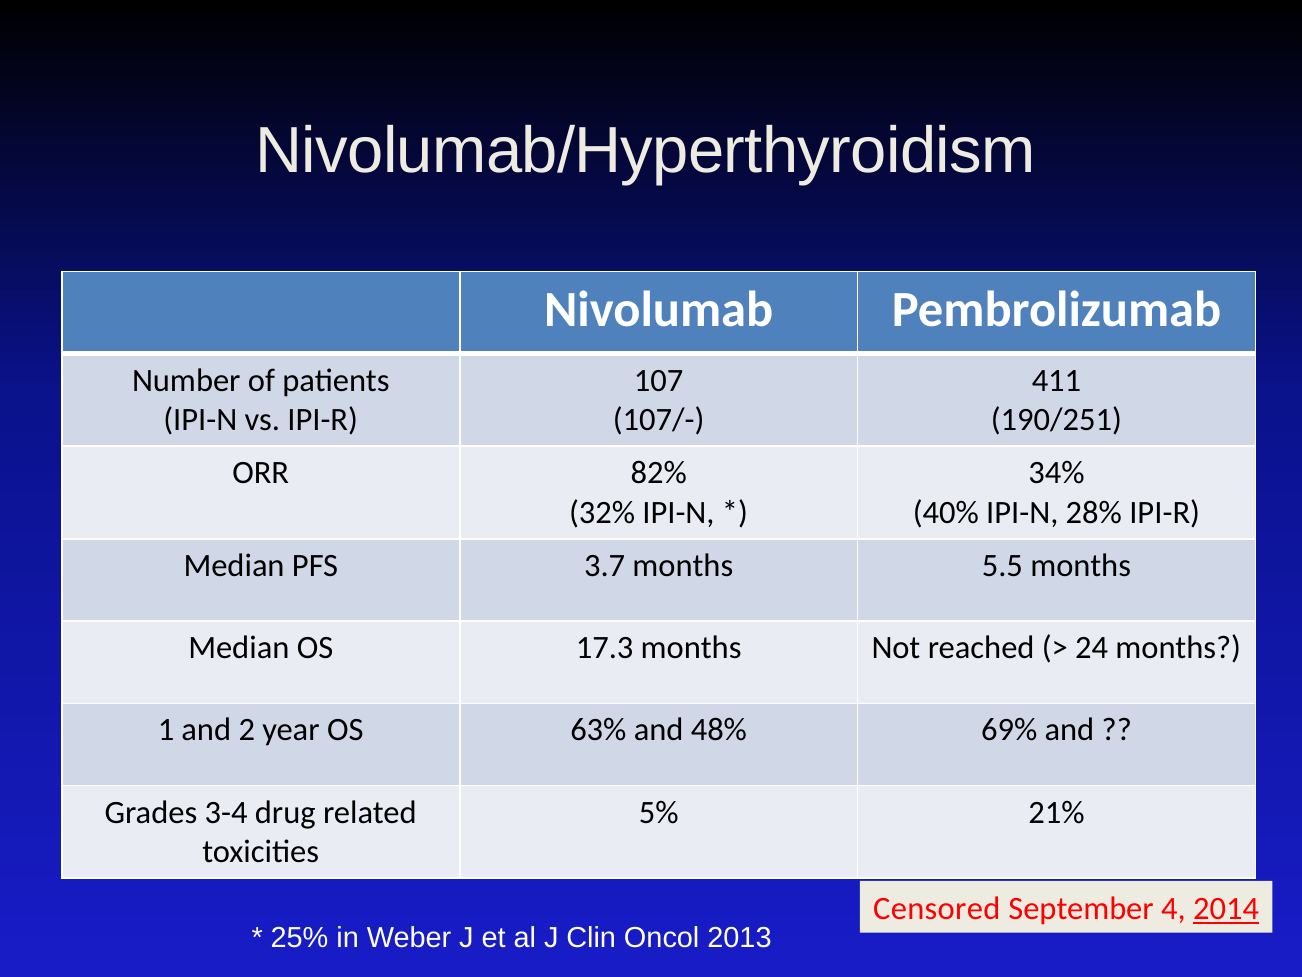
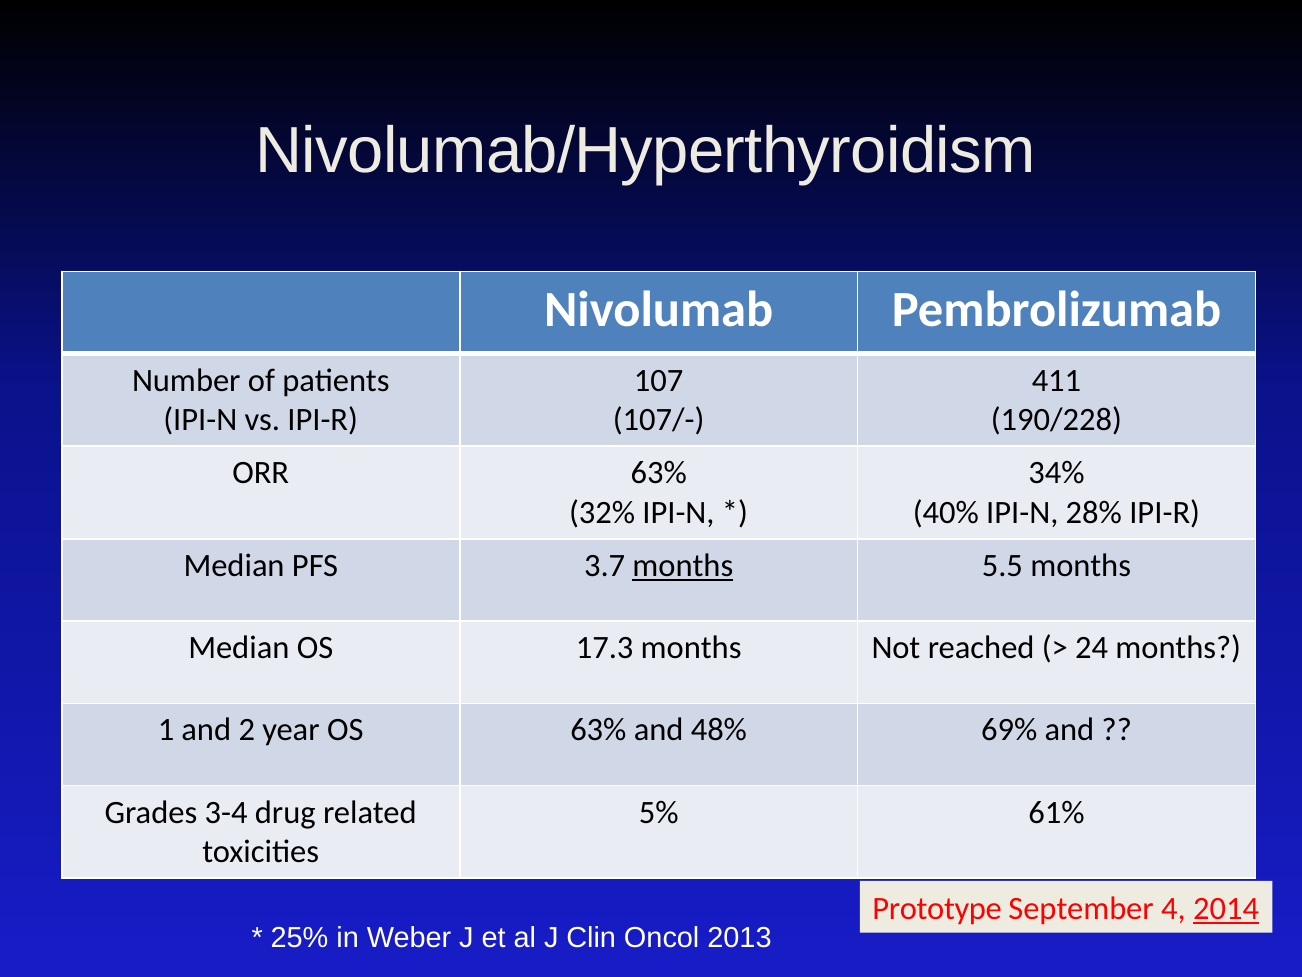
190/251: 190/251 -> 190/228
ORR 82%: 82% -> 63%
months at (683, 565) underline: none -> present
21%: 21% -> 61%
Censored: Censored -> Prototype
